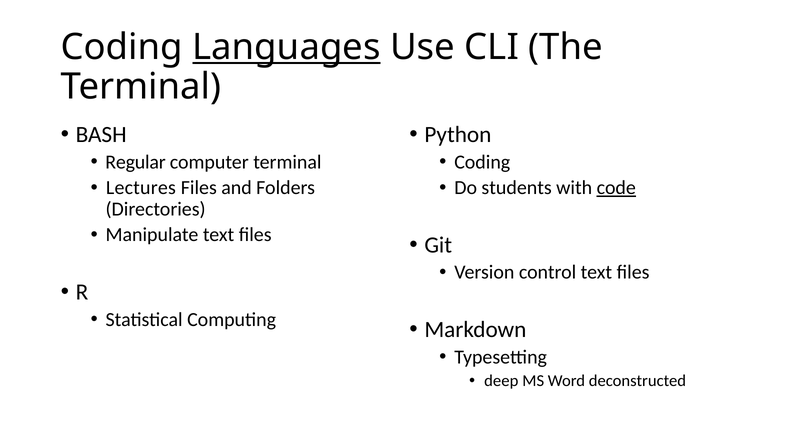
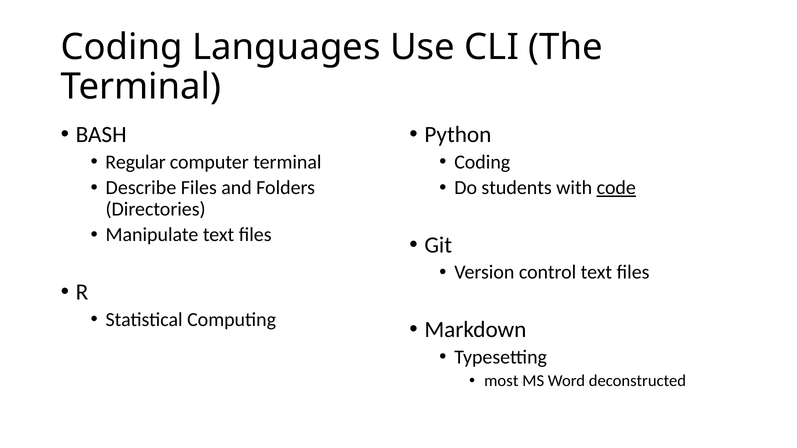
Languages underline: present -> none
Lectures: Lectures -> Describe
deep: deep -> most
